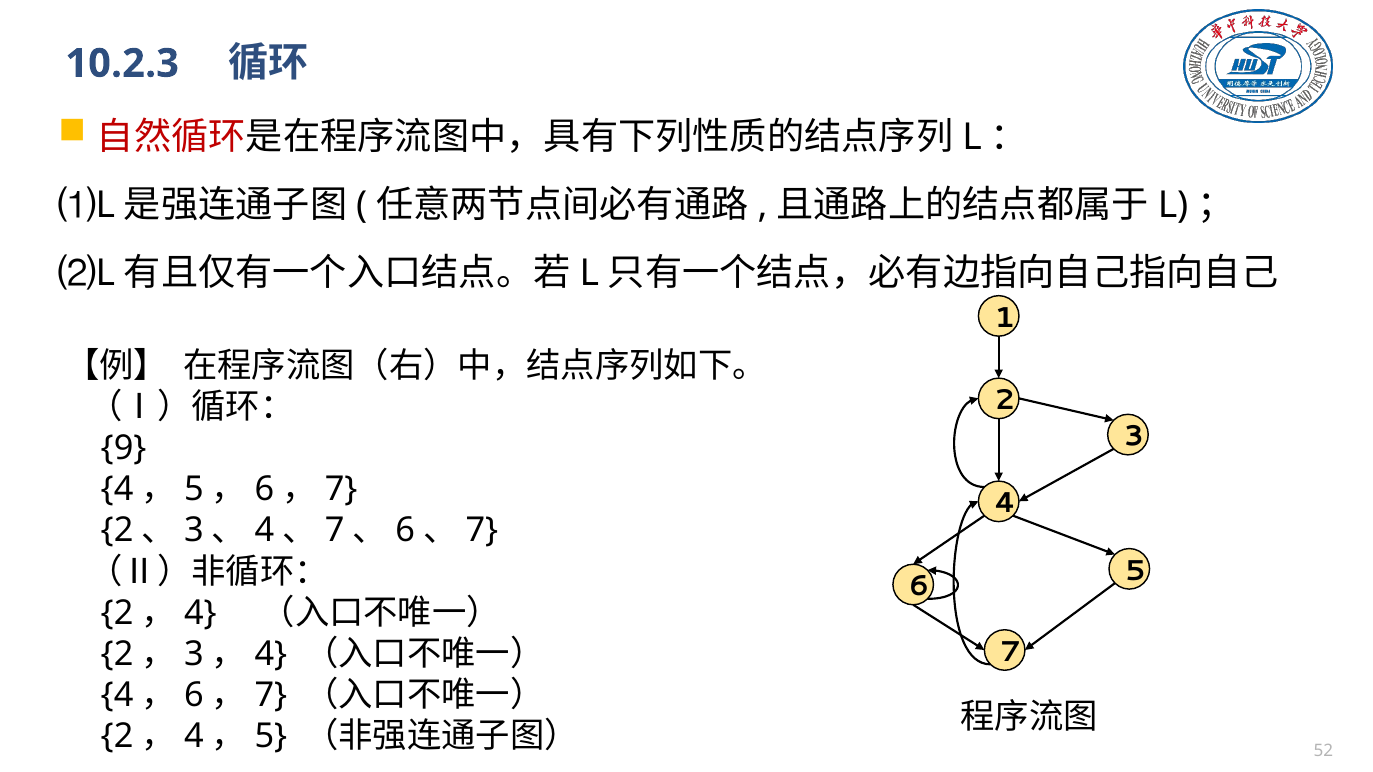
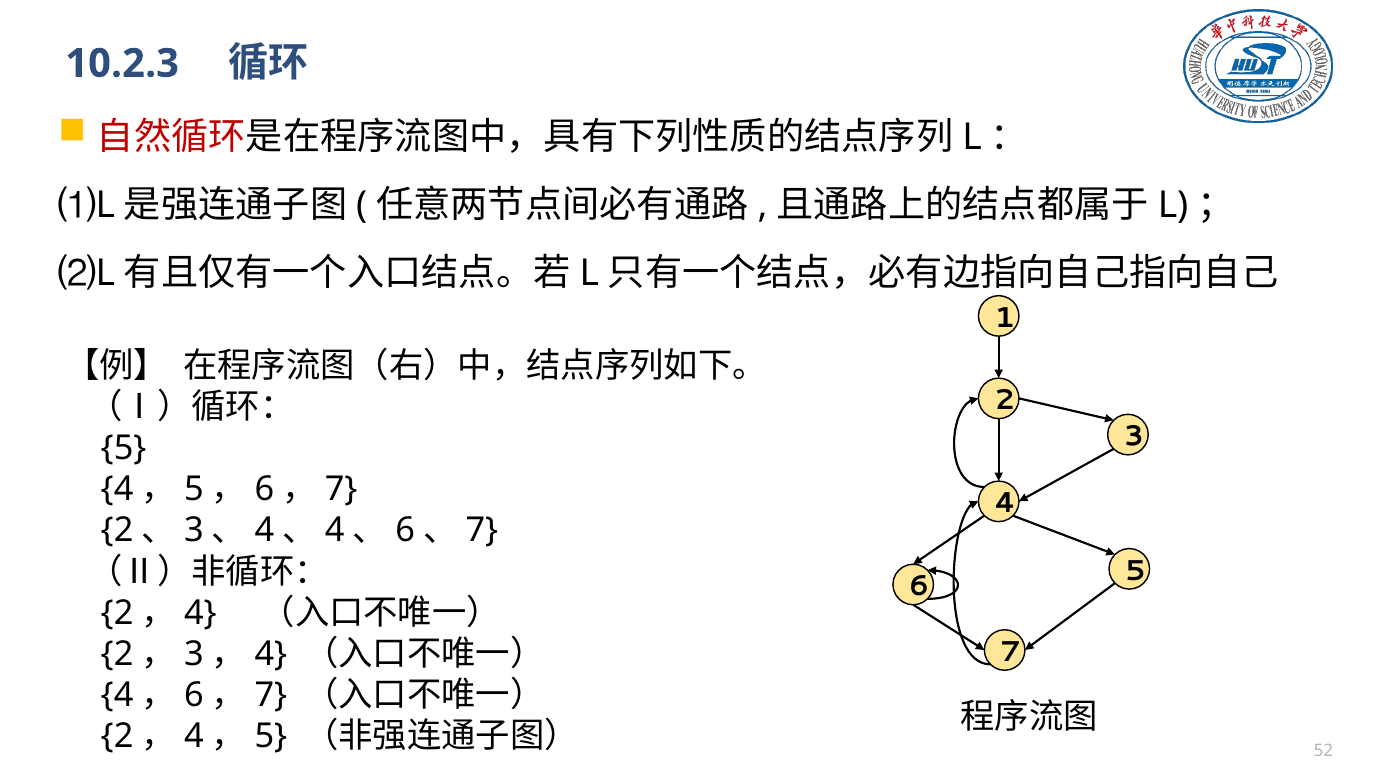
9 at (124, 448): 9 -> 5
7 at (335, 531): 7 -> 4
